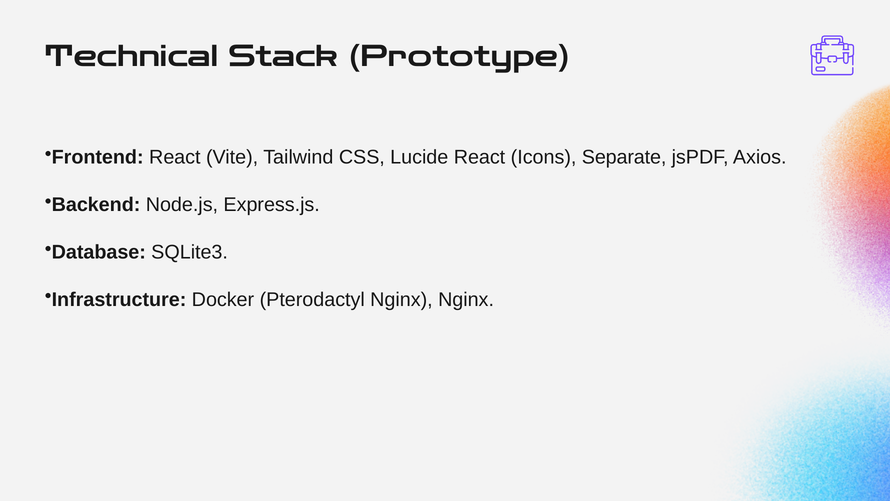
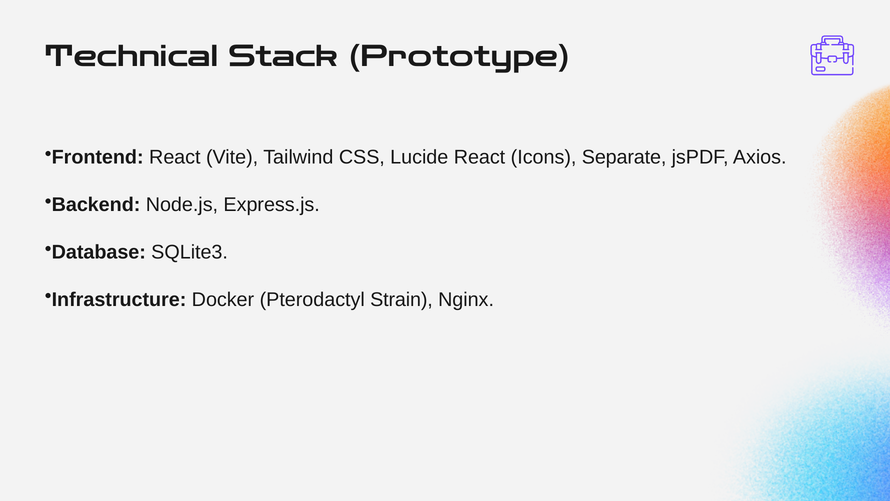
Pterodactyl Nginx: Nginx -> Strain
